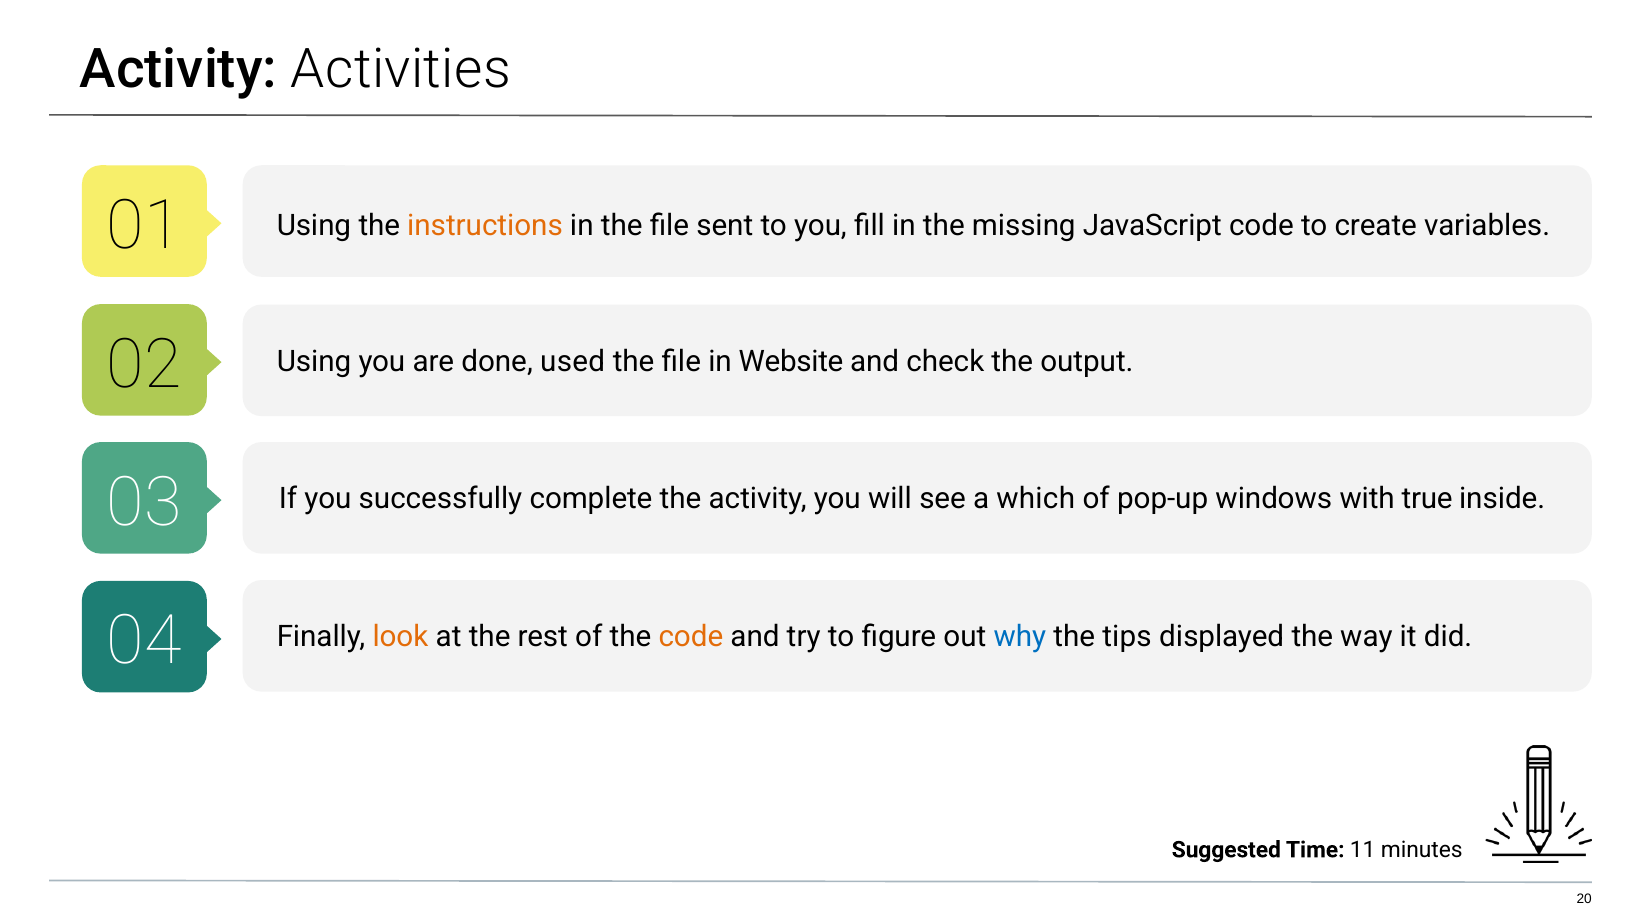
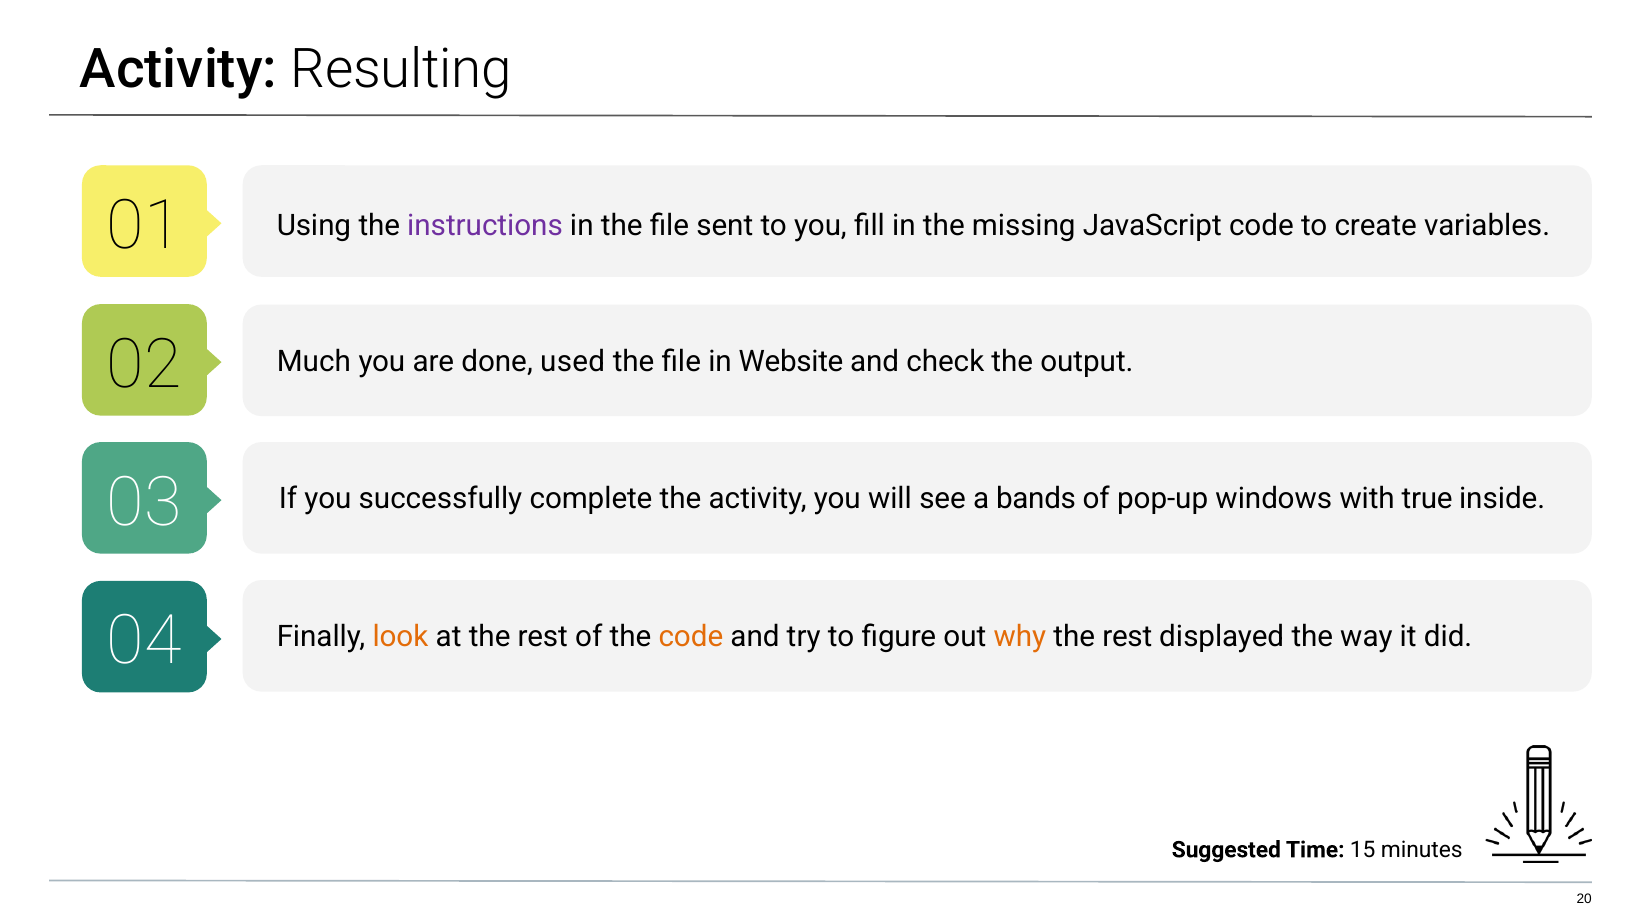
Activities: Activities -> Resulting
instructions colour: orange -> purple
Using at (314, 362): Using -> Much
which: which -> bands
why colour: blue -> orange
tips at (1127, 637): tips -> rest
11: 11 -> 15
